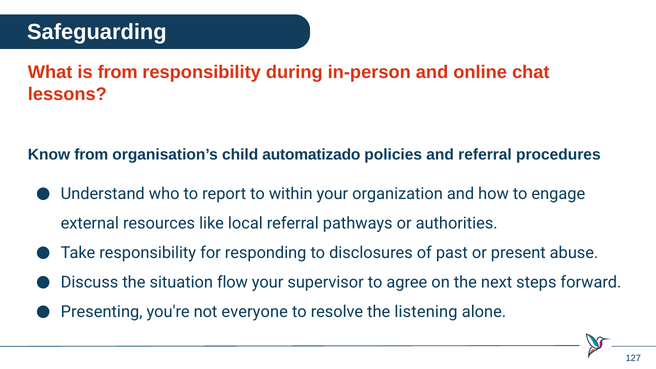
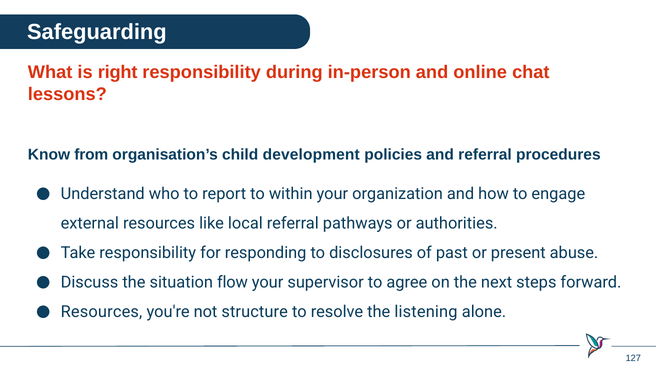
is from: from -> right
automatizado: automatizado -> development
Presenting at (102, 312): Presenting -> Resources
everyone: everyone -> structure
